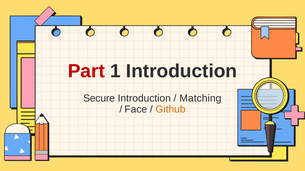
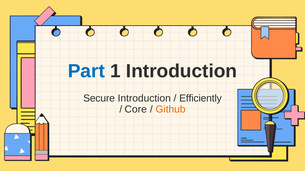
Part colour: red -> blue
Matching: Matching -> Efficiently
Face: Face -> Core
